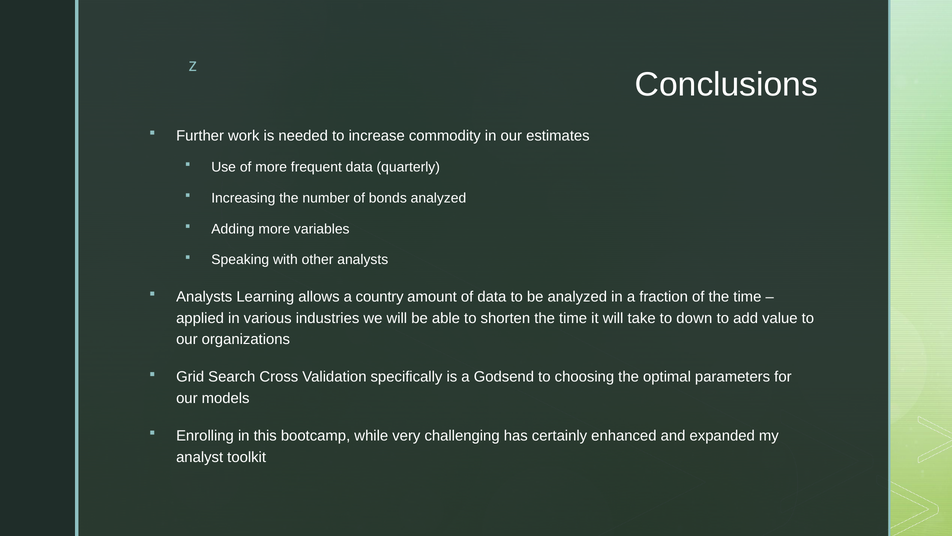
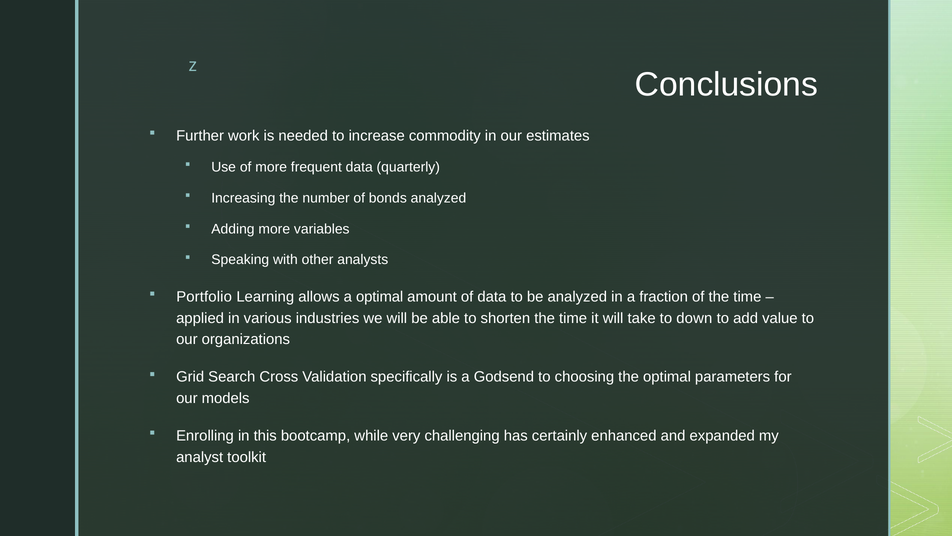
Analysts at (204, 296): Analysts -> Portfolio
a country: country -> optimal
